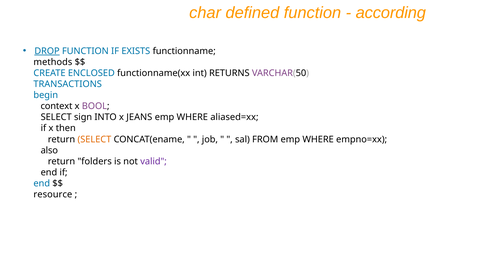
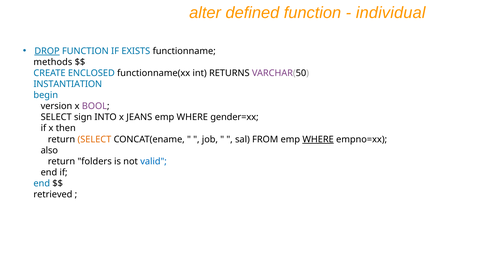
char: char -> alter
according: according -> individual
TRANSACTIONS: TRANSACTIONS -> INSTANTIATION
context: context -> version
aliased=xx: aliased=xx -> gender=xx
WHERE at (318, 139) underline: none -> present
valid colour: purple -> blue
resource: resource -> retrieved
